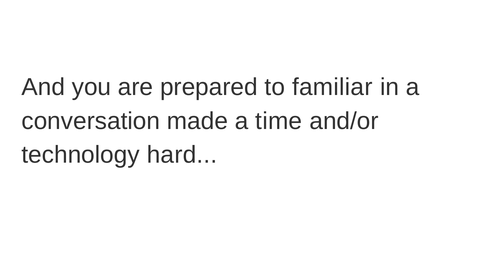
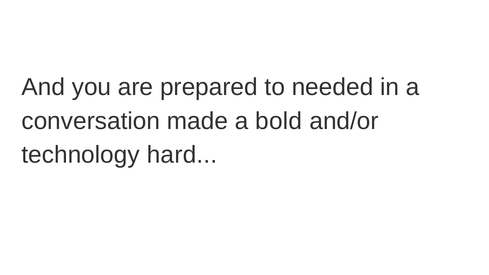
familiar: familiar -> needed
time: time -> bold
